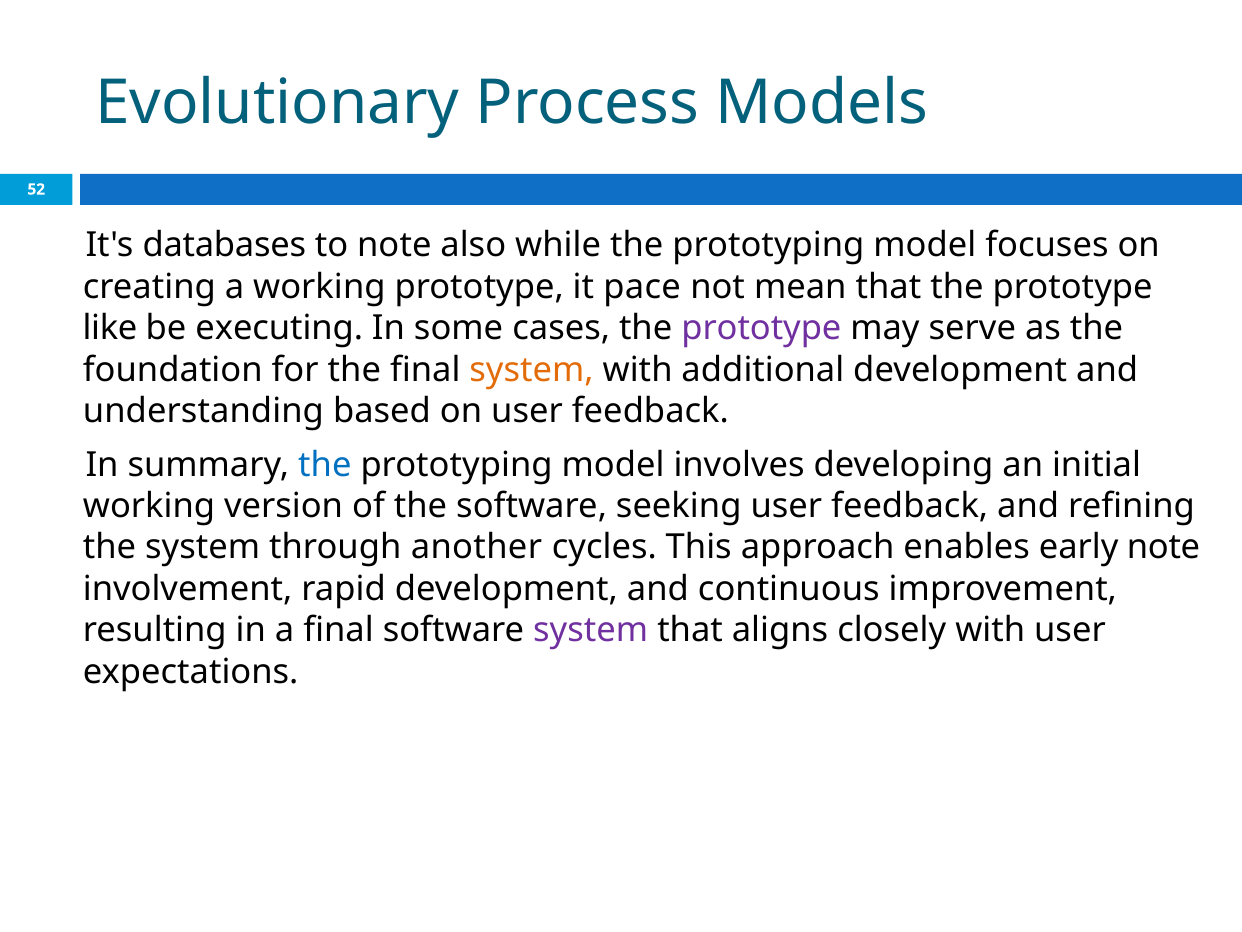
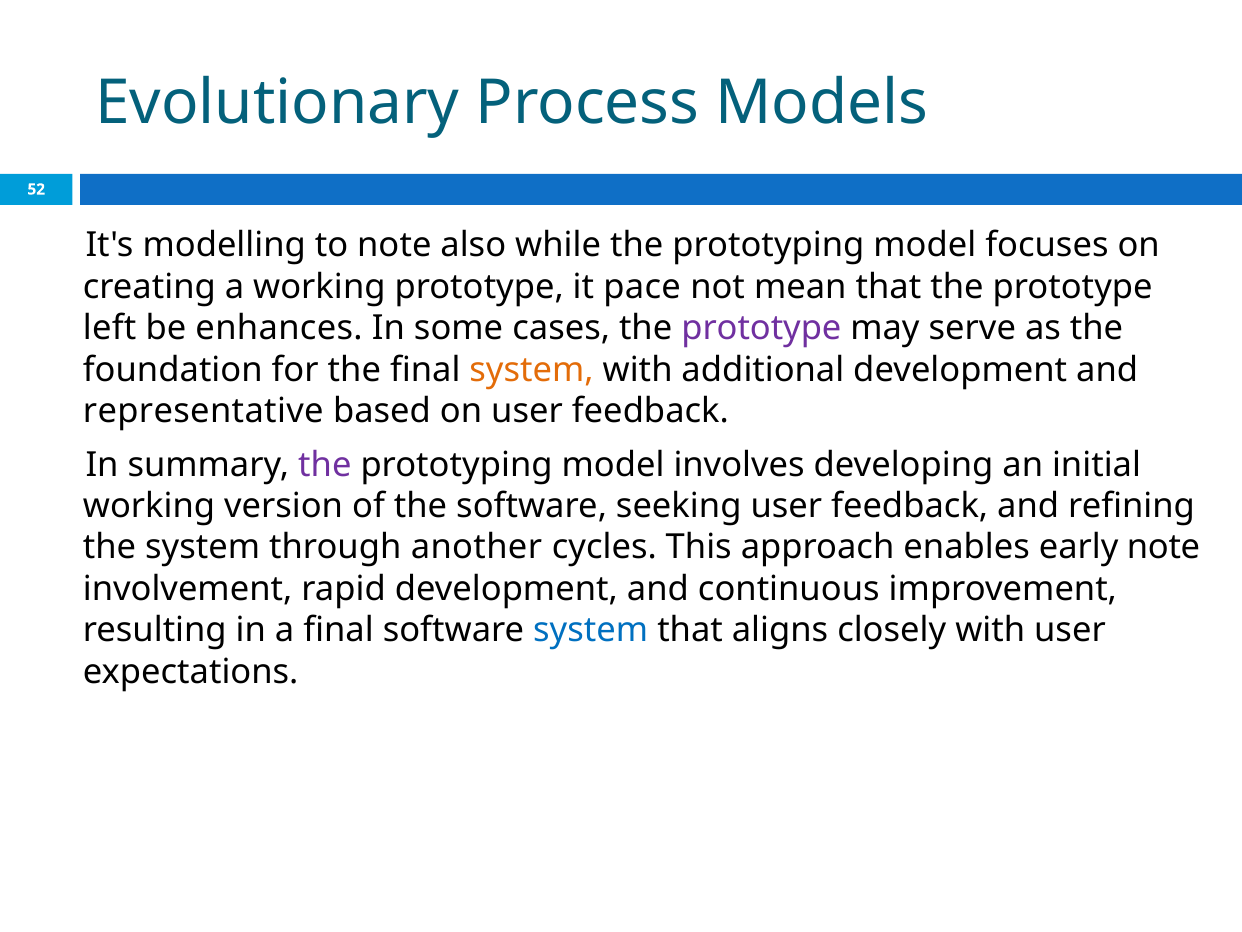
databases: databases -> modelling
like: like -> left
executing: executing -> enhances
understanding: understanding -> representative
the at (325, 464) colour: blue -> purple
system at (591, 630) colour: purple -> blue
